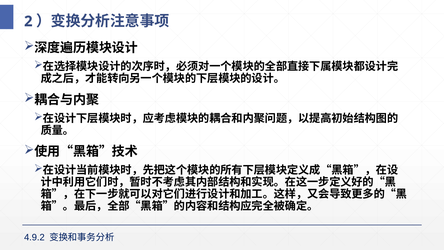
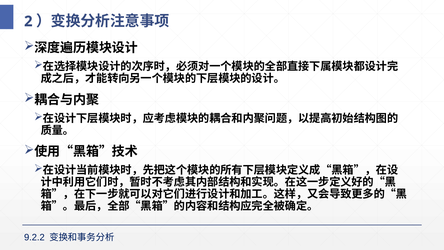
4.9.2: 4.9.2 -> 9.2.2
